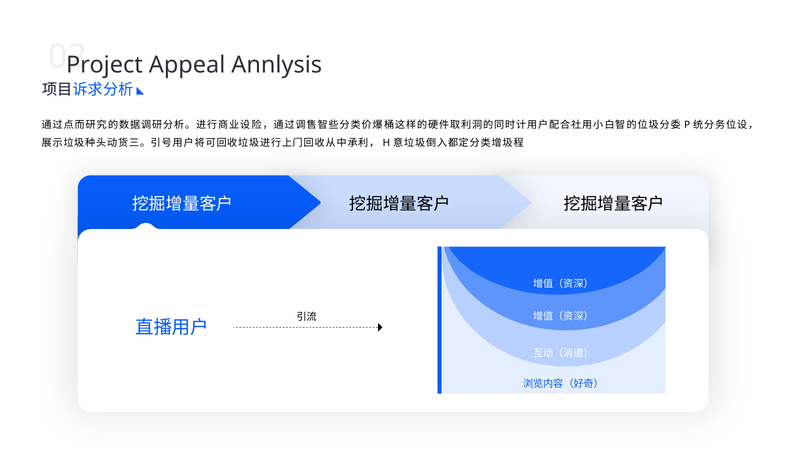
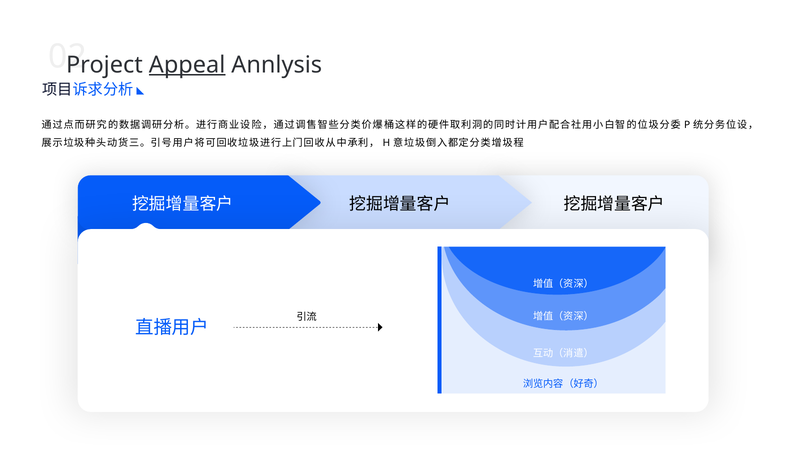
Appeal underline: none -> present
